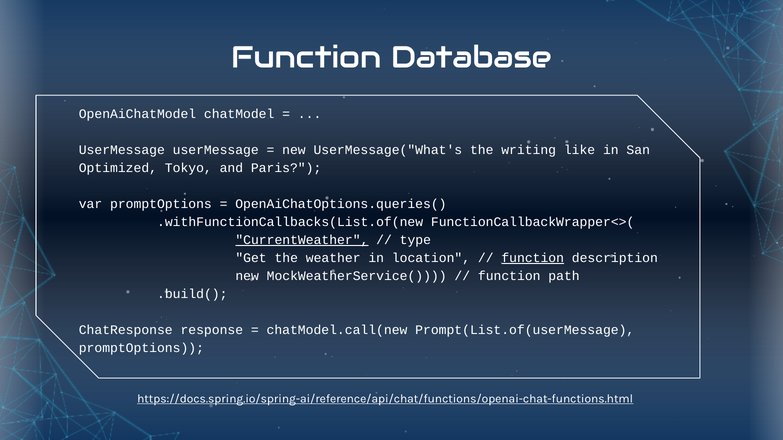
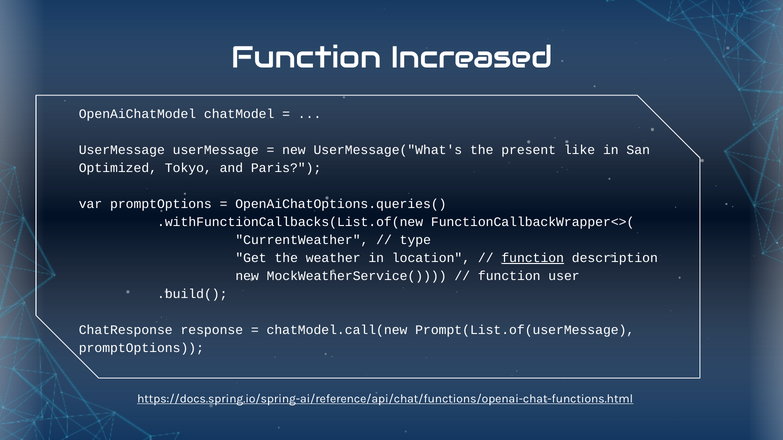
Database: Database -> Increased
writing: writing -> present
CurrentWeather underline: present -> none
path: path -> user
